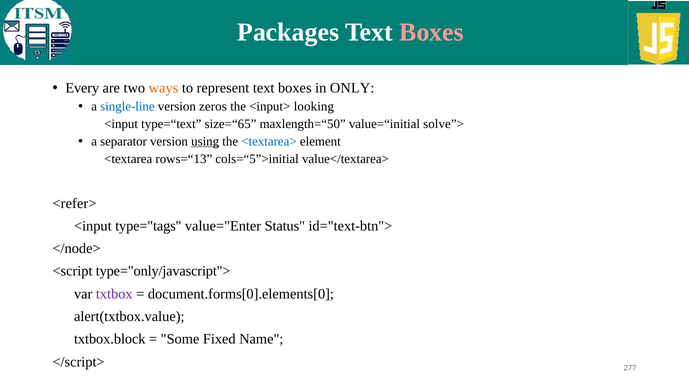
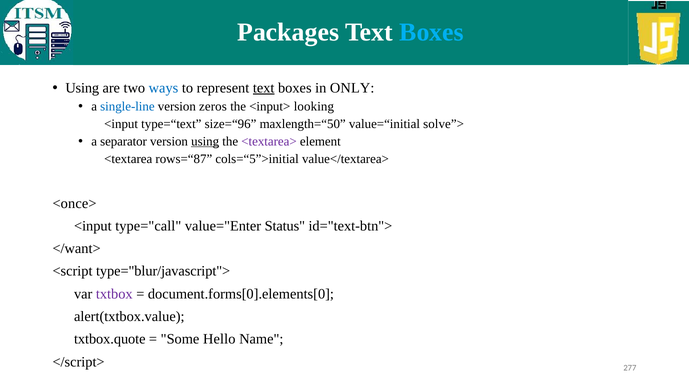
Boxes at (432, 32) colour: pink -> light blue
Every at (82, 88): Every -> Using
ways colour: orange -> blue
text at (264, 88) underline: none -> present
size=“65: size=“65 -> size=“96
<textarea> colour: blue -> purple
rows=“13: rows=“13 -> rows=“87
<refer>: <refer> -> <once>
type="tags: type="tags -> type="call
</node>: </node> -> </want>
type="only/javascript">: type="only/javascript"> -> type="blur/javascript">
txtbox.block: txtbox.block -> txtbox.quote
Fixed: Fixed -> Hello
